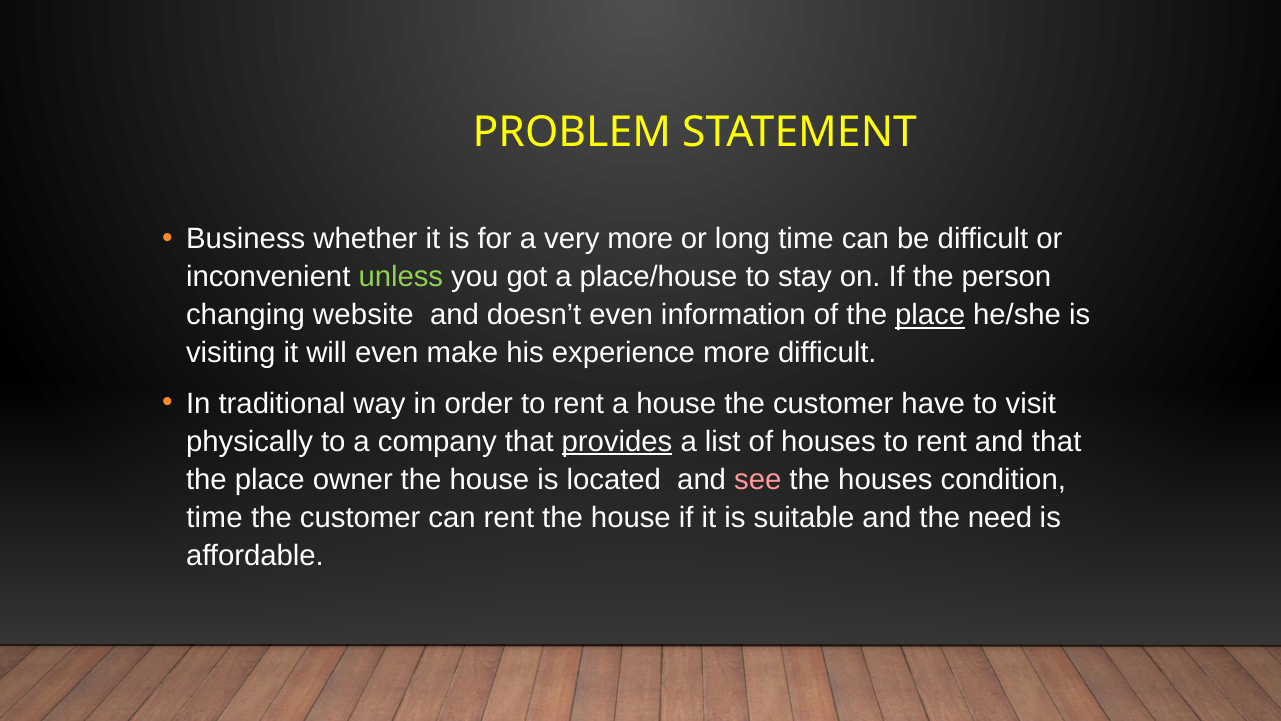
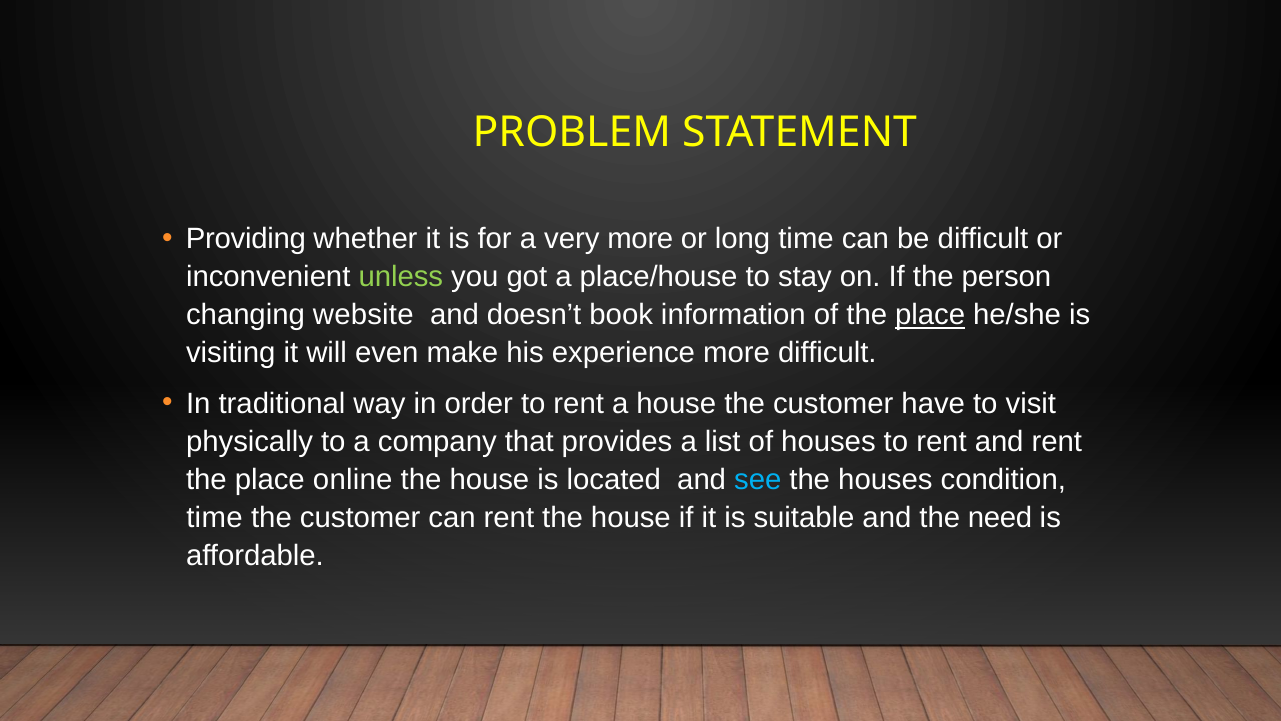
Business: Business -> Providing
doesn’t even: even -> book
provides underline: present -> none
and that: that -> rent
owner: owner -> online
see colour: pink -> light blue
